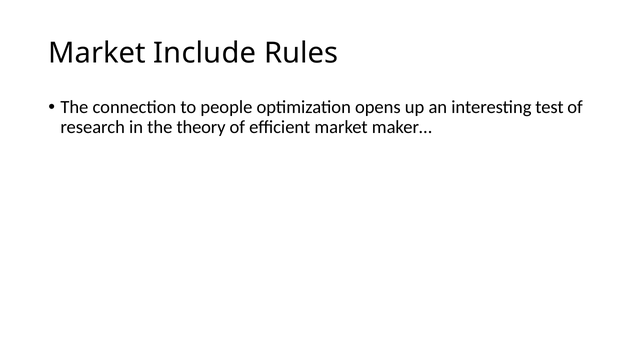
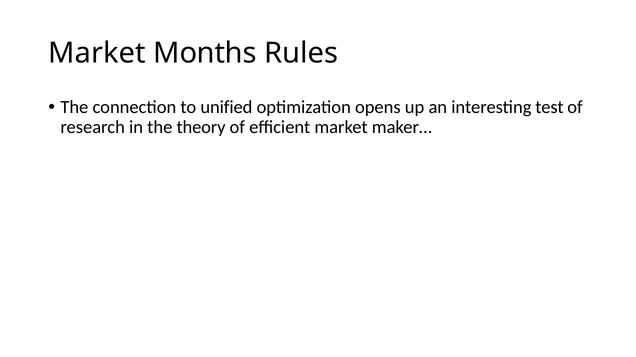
Include: Include -> Months
people: people -> unified
